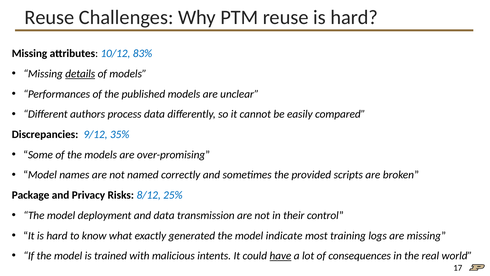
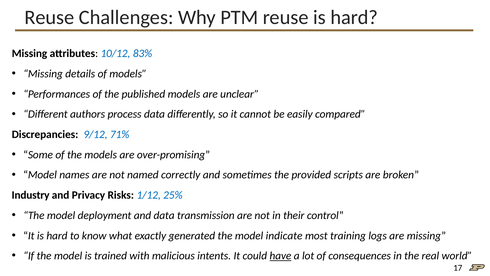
details underline: present -> none
35%: 35% -> 71%
Package: Package -> Industry
8/12: 8/12 -> 1/12
